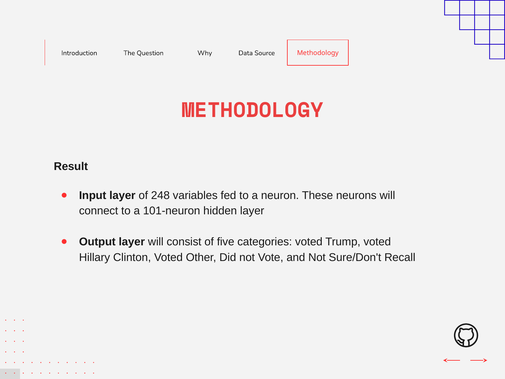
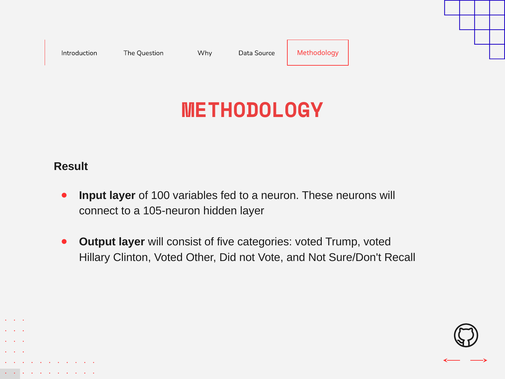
248: 248 -> 100
101-neuron: 101-neuron -> 105-neuron
